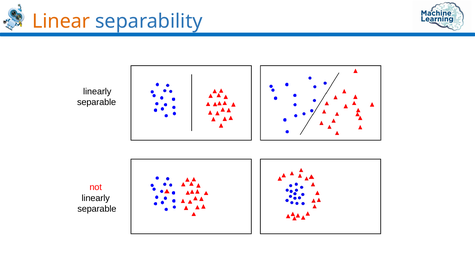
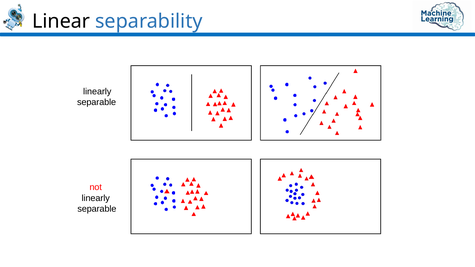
Linear colour: orange -> black
